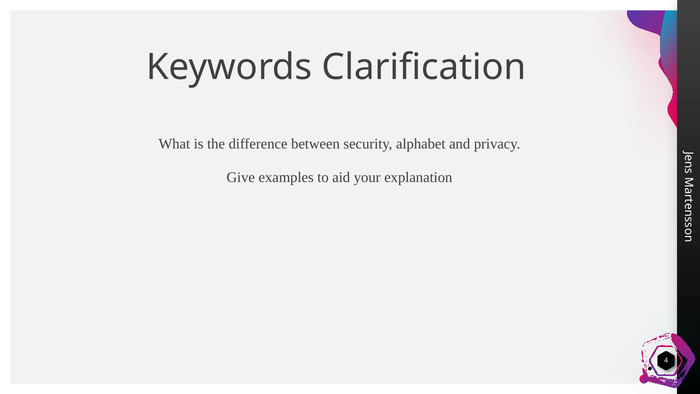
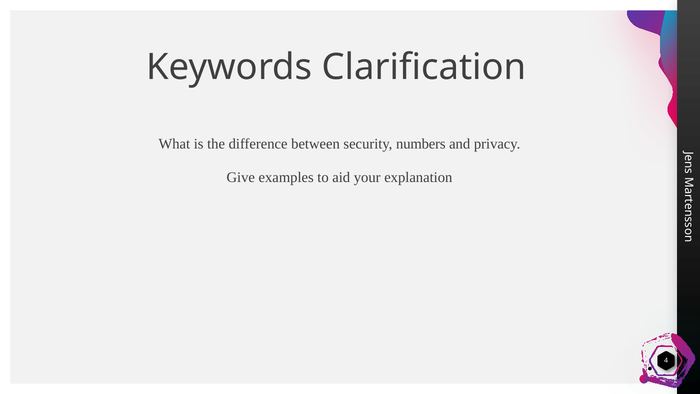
alphabet: alphabet -> numbers
